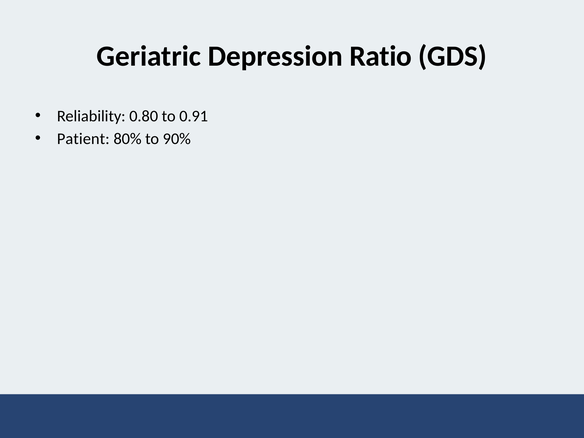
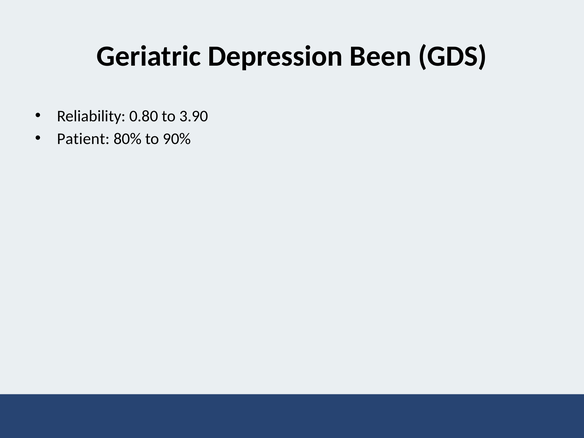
Ratio: Ratio -> Been
0.91: 0.91 -> 3.90
